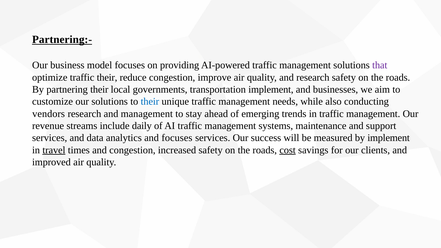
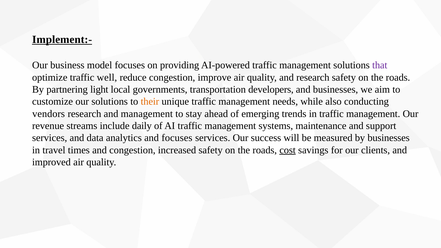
Partnering:-: Partnering:- -> Implement:-
traffic their: their -> well
partnering their: their -> light
transportation implement: implement -> developers
their at (150, 102) colour: blue -> orange
by implement: implement -> businesses
travel underline: present -> none
